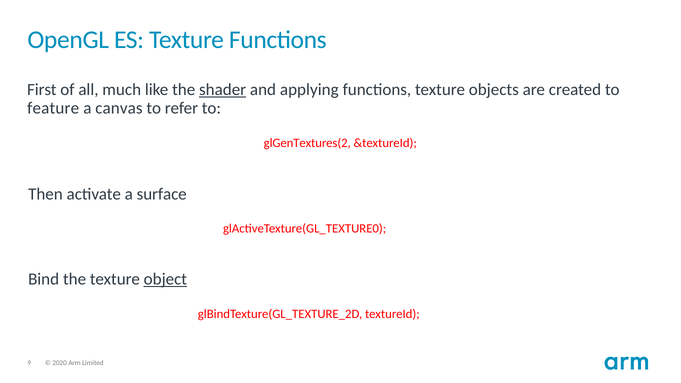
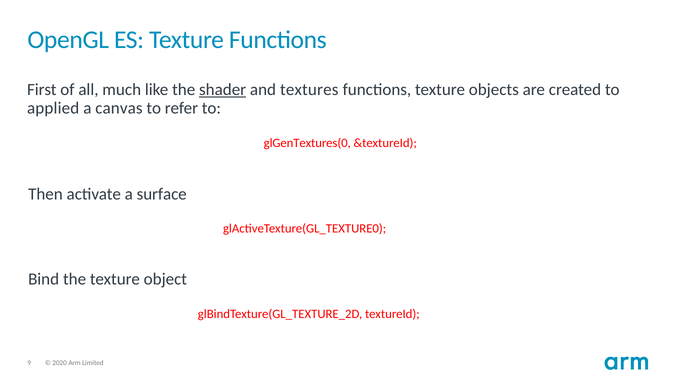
applying: applying -> textures
feature: feature -> applied
glGenTextures(2: glGenTextures(2 -> glGenTextures(0
object underline: present -> none
